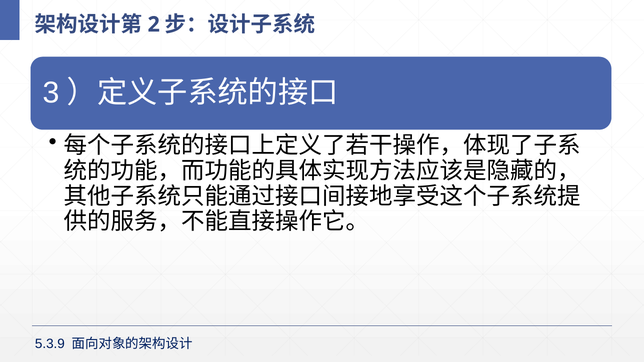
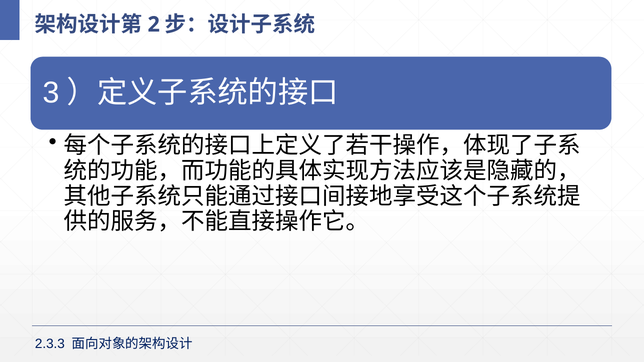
5.3.9: 5.3.9 -> 2.3.3
